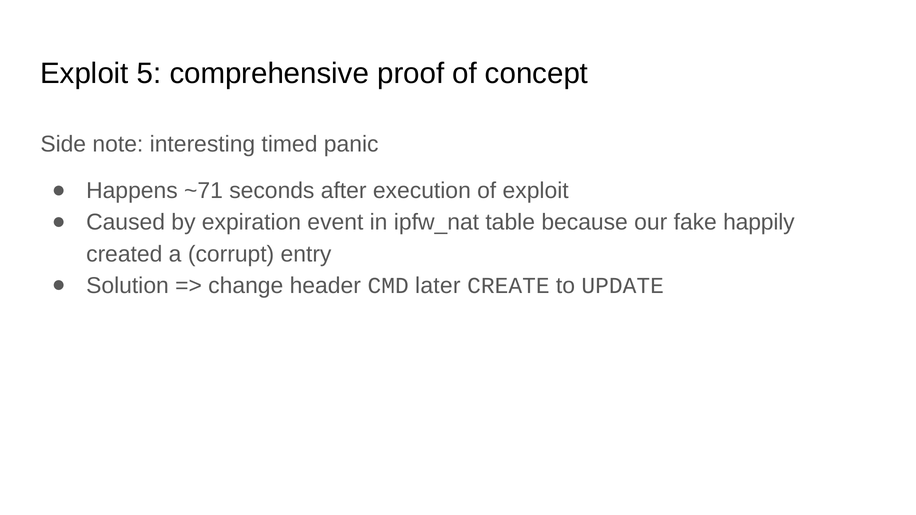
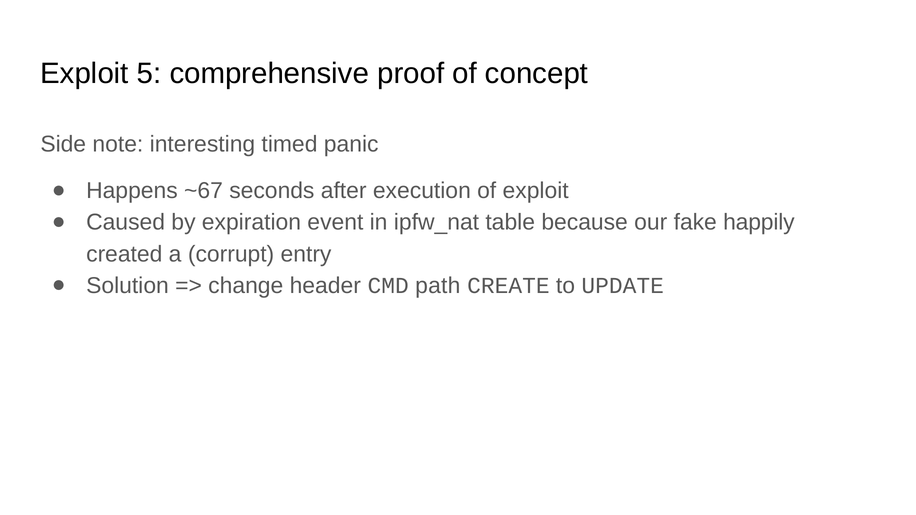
~71: ~71 -> ~67
later: later -> path
